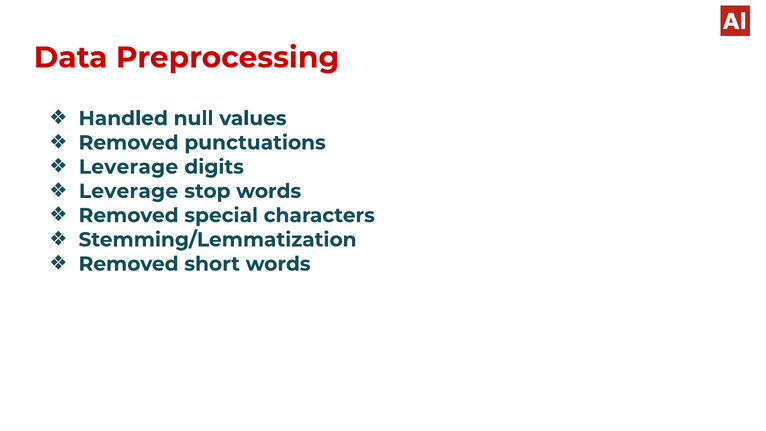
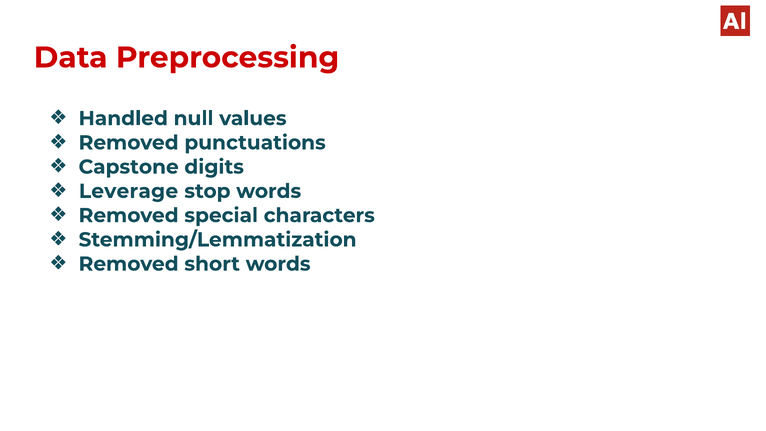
Leverage at (129, 167): Leverage -> Capstone
